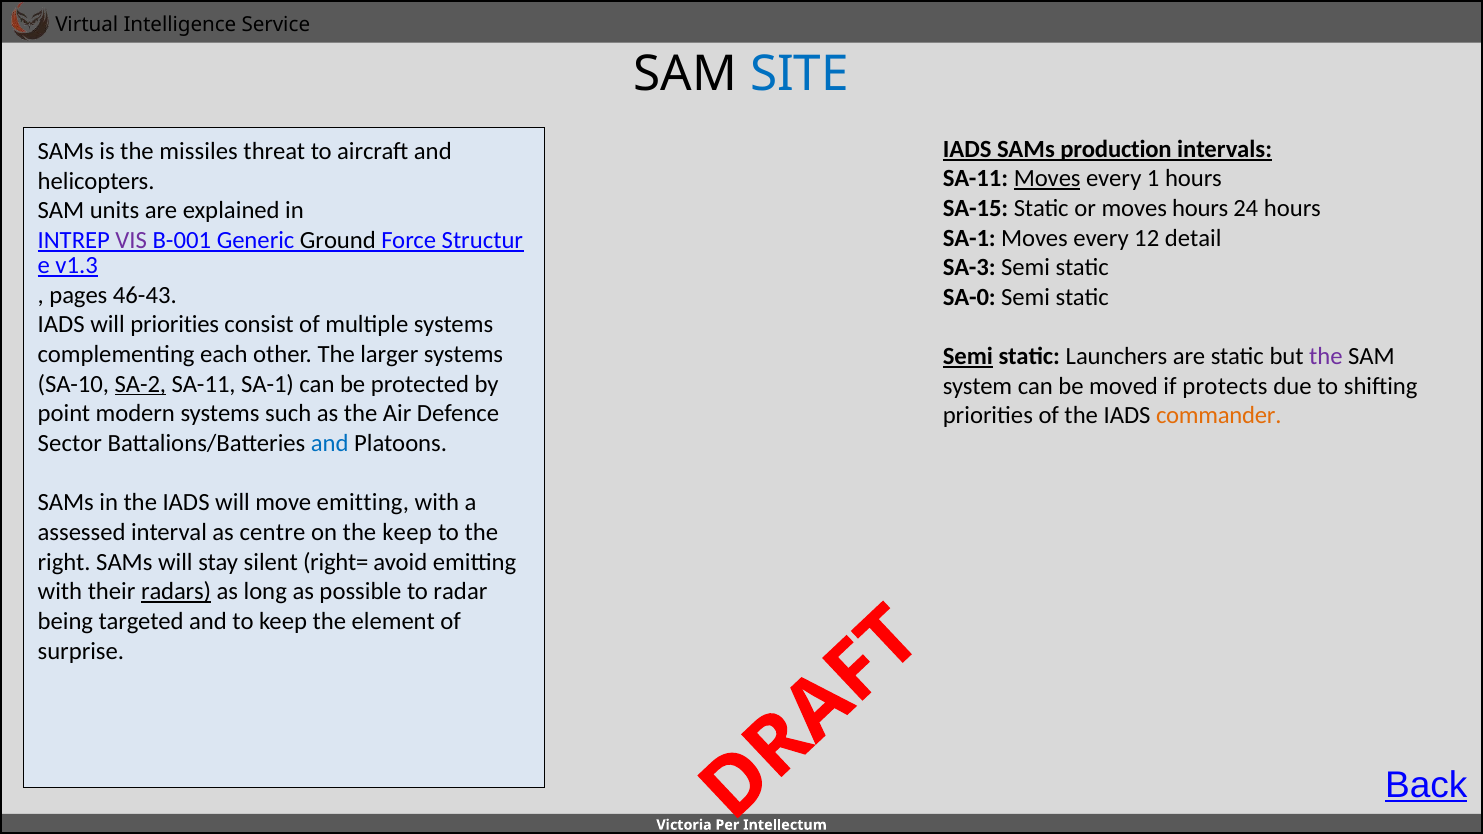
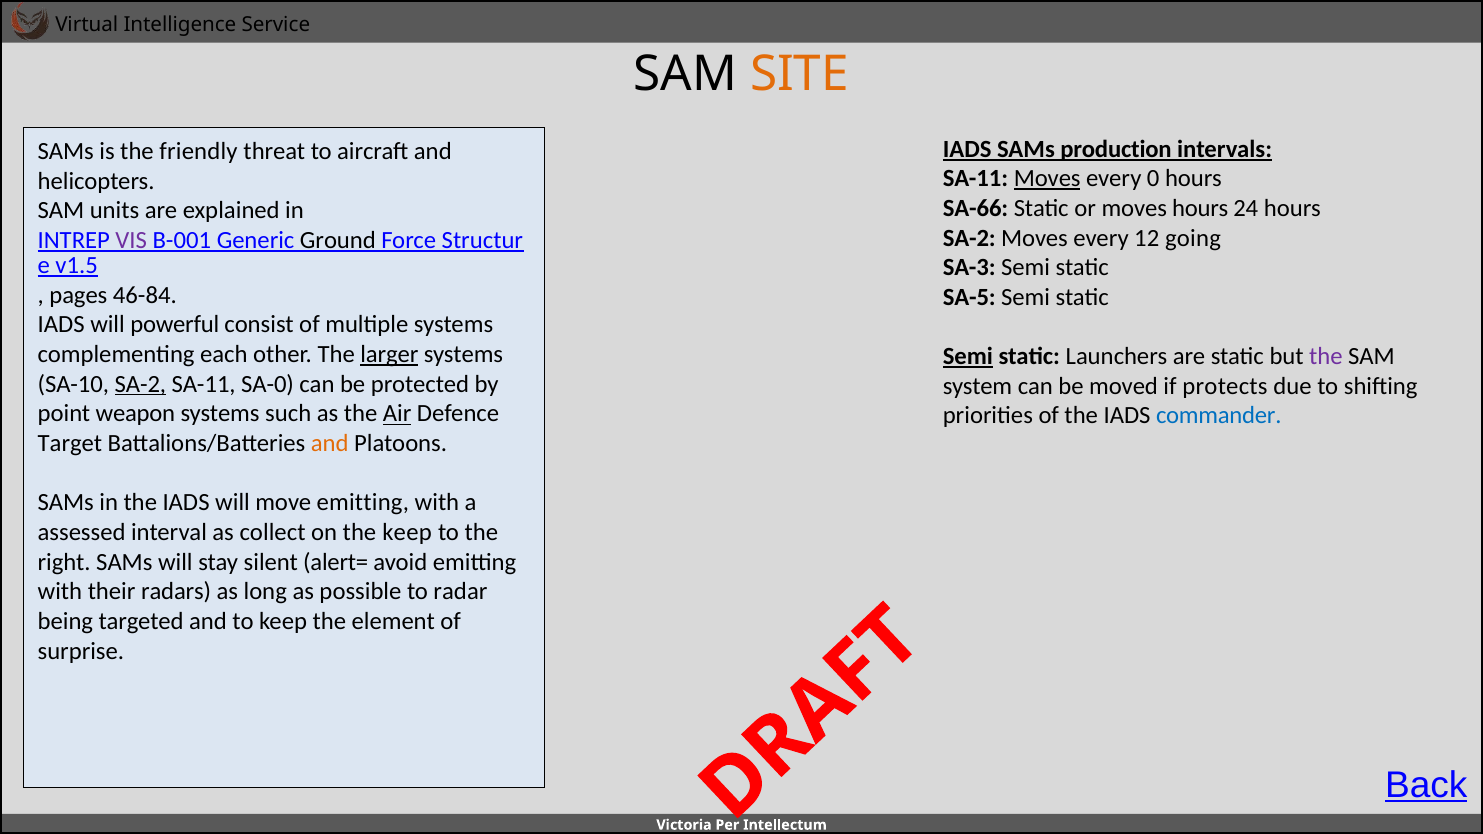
SITE colour: blue -> orange
missiles: missiles -> friendly
1: 1 -> 0
SA-15: SA-15 -> SA-66
SA-1 at (969, 238): SA-1 -> SA-2
detail: detail -> going
v1.3: v1.3 -> v1.5
46-43: 46-43 -> 46-84
SA-0: SA-0 -> SA-5
will priorities: priorities -> powerful
larger underline: none -> present
SA-11 SA-1: SA-1 -> SA-0
modern: modern -> weapon
Air underline: none -> present
commander colour: orange -> blue
Sector: Sector -> Target
and at (330, 443) colour: blue -> orange
centre: centre -> collect
right=: right= -> alert=
radars underline: present -> none
